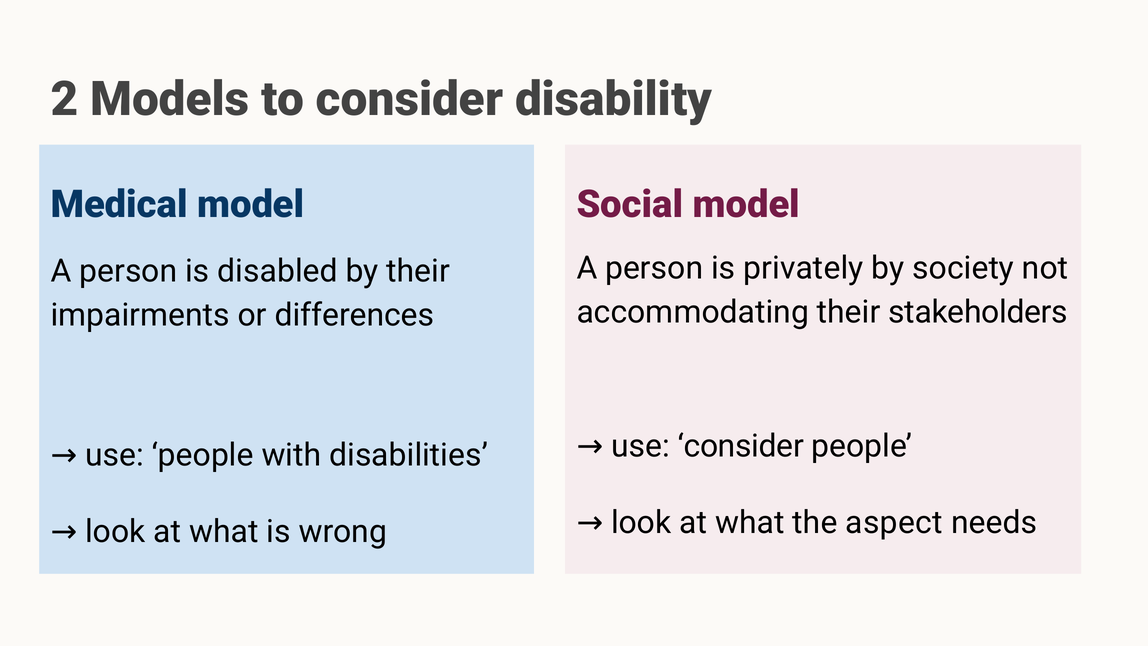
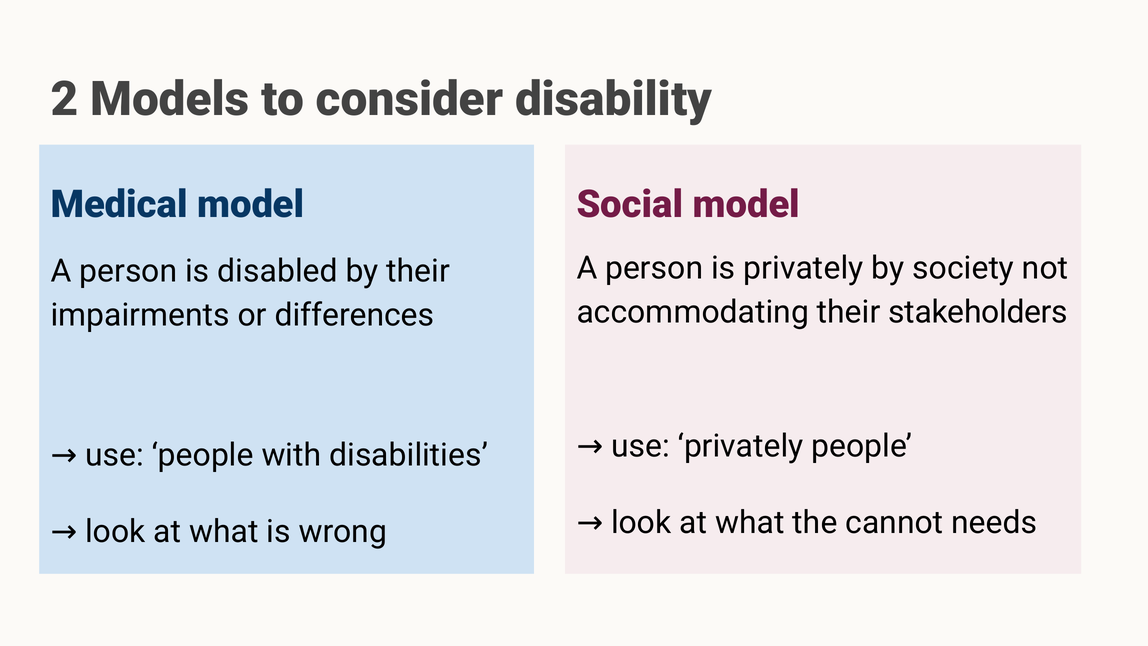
consider at (741, 446): consider -> privately
aspect: aspect -> cannot
